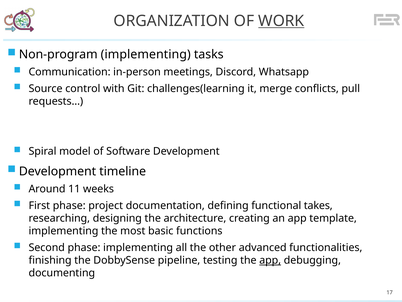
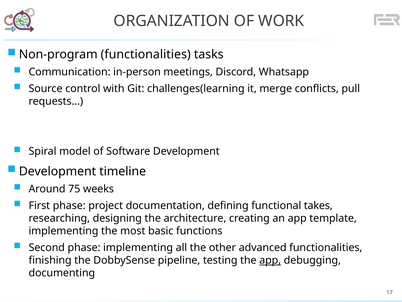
WORK underline: present -> none
Non-program implementing: implementing -> functionalities
11: 11 -> 75
